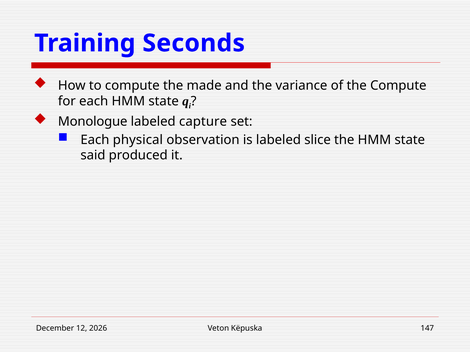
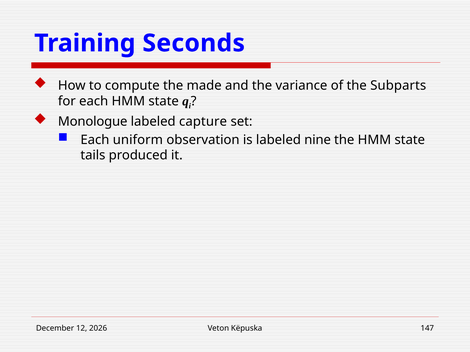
the Compute: Compute -> Subparts
physical: physical -> uniform
slice: slice -> nine
said: said -> tails
